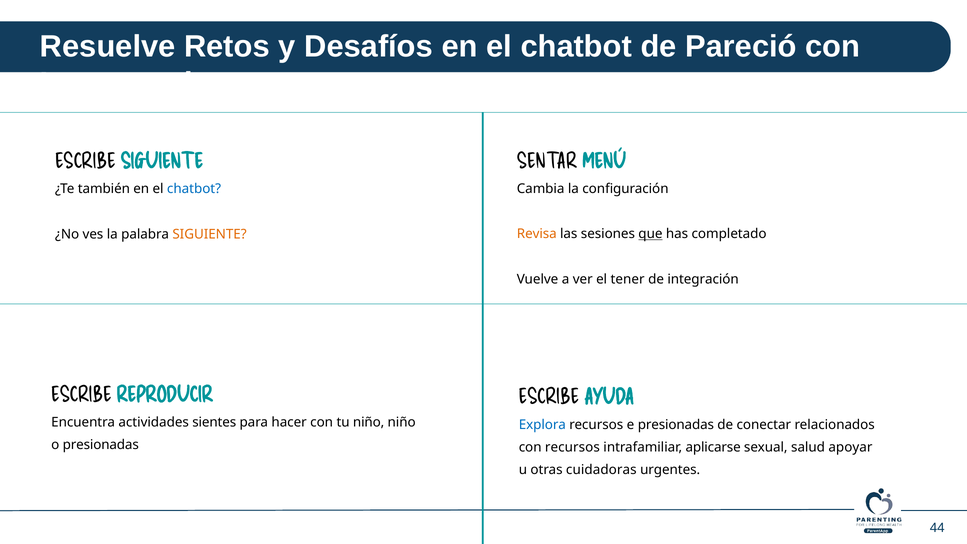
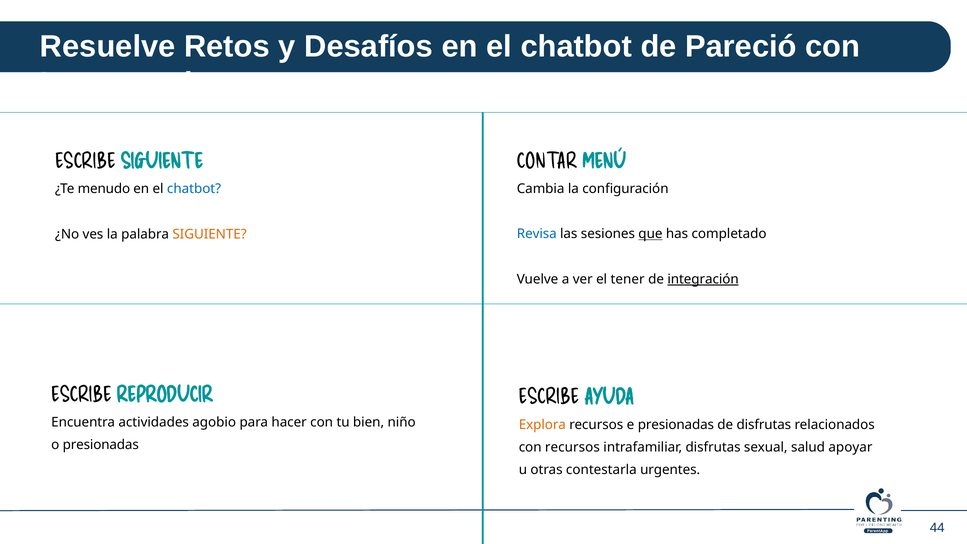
SENTAR: SENTAR -> CONTAR
también: también -> menudo
Revisa colour: orange -> blue
integración underline: none -> present
sientes: sientes -> agobio
tu niño: niño -> bien
Explora colour: blue -> orange
de conectar: conectar -> disfrutas
intrafamiliar aplicarse: aplicarse -> disfrutas
cuidadoras: cuidadoras -> contestarla
